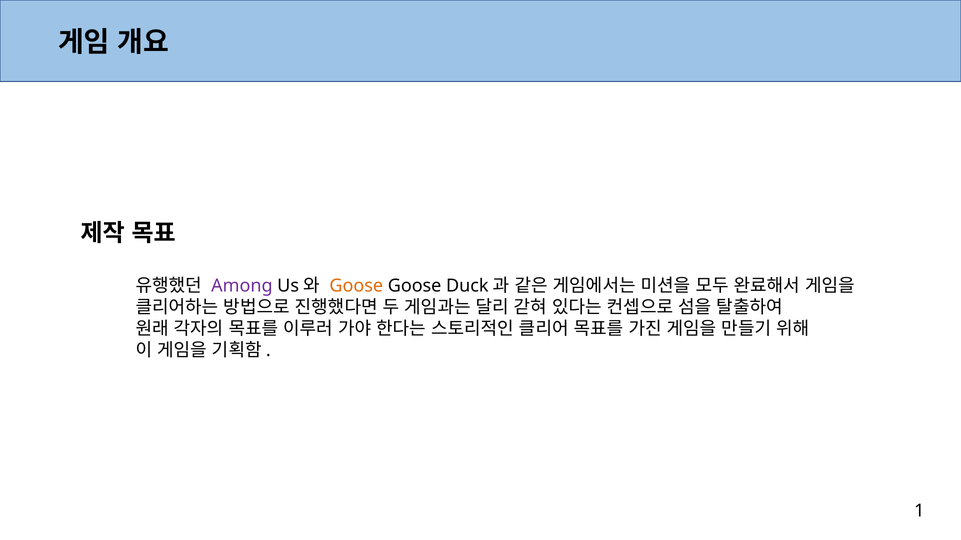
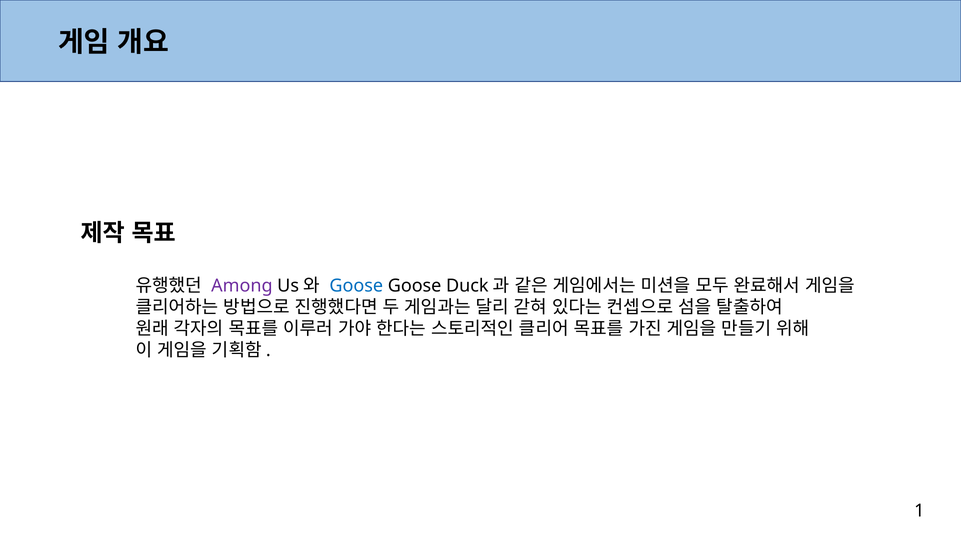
Goose at (356, 286) colour: orange -> blue
